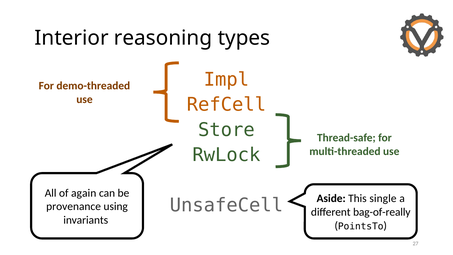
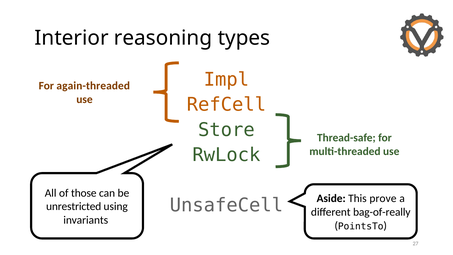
demo-threaded: demo-threaded -> again-threaded
again: again -> those
single: single -> prove
provenance: provenance -> unrestricted
